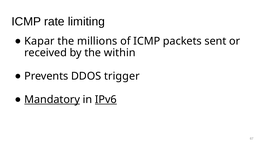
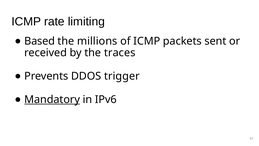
Kapar: Kapar -> Based
within: within -> traces
IPv6 underline: present -> none
